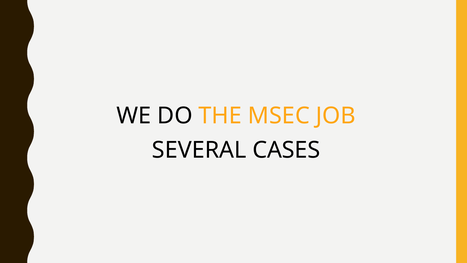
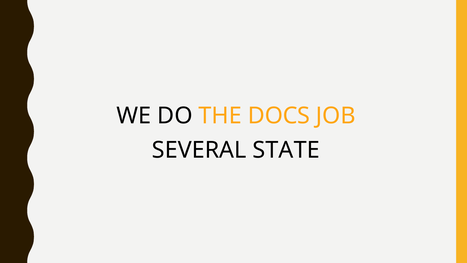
MSEC: MSEC -> DOCS
CASES: CASES -> STATE
